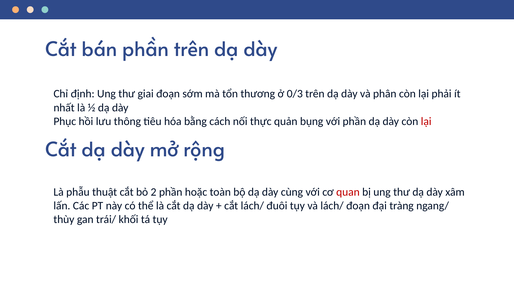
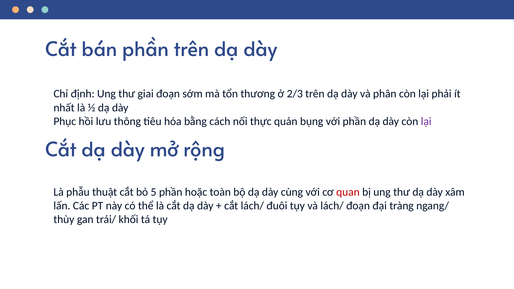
0/3: 0/3 -> 2/3
lại at (426, 121) colour: red -> purple
2: 2 -> 5
